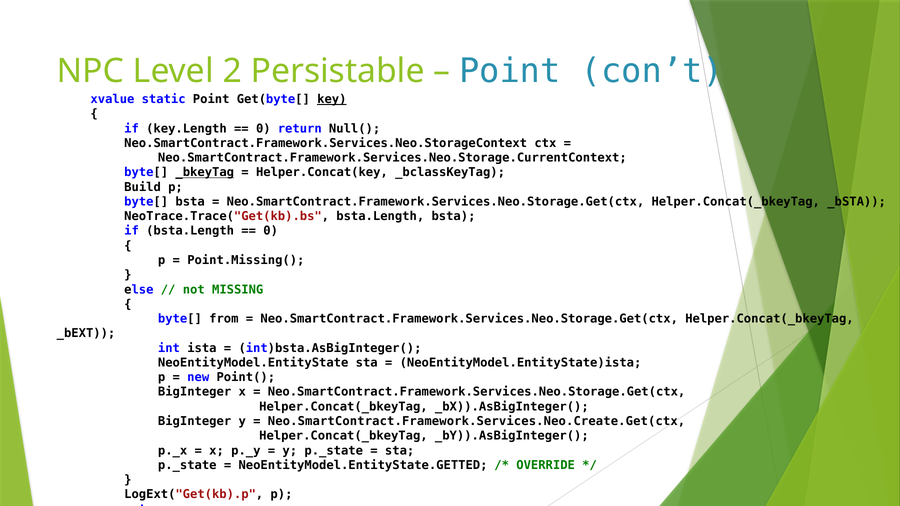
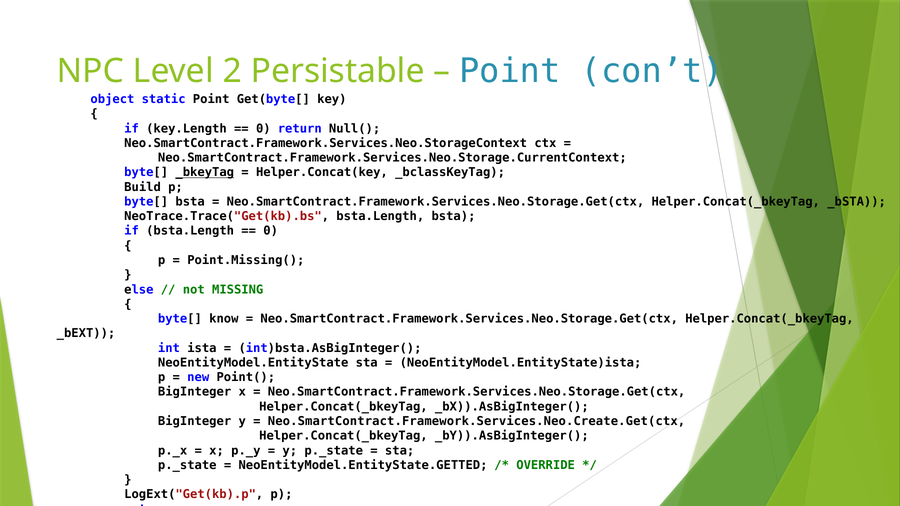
xvalue: xvalue -> object
key underline: present -> none
from: from -> know
